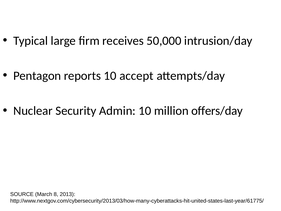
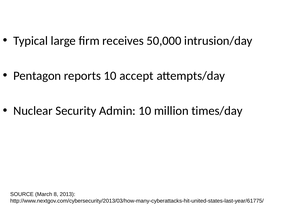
offers/day: offers/day -> times/day
